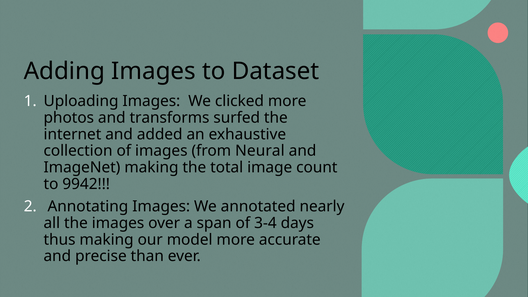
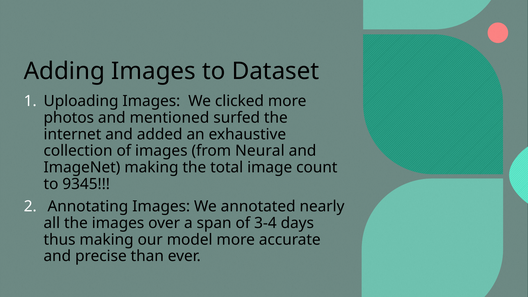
transforms: transforms -> mentioned
9942: 9942 -> 9345
